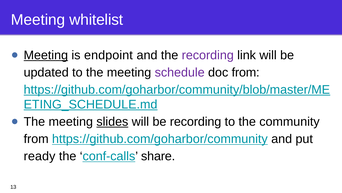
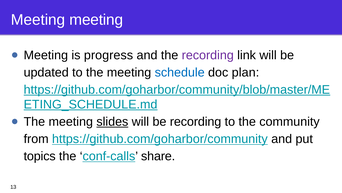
Meeting whitelist: whitelist -> meeting
Meeting at (46, 55) underline: present -> none
endpoint: endpoint -> progress
schedule colour: purple -> blue
doc from: from -> plan
ready: ready -> topics
